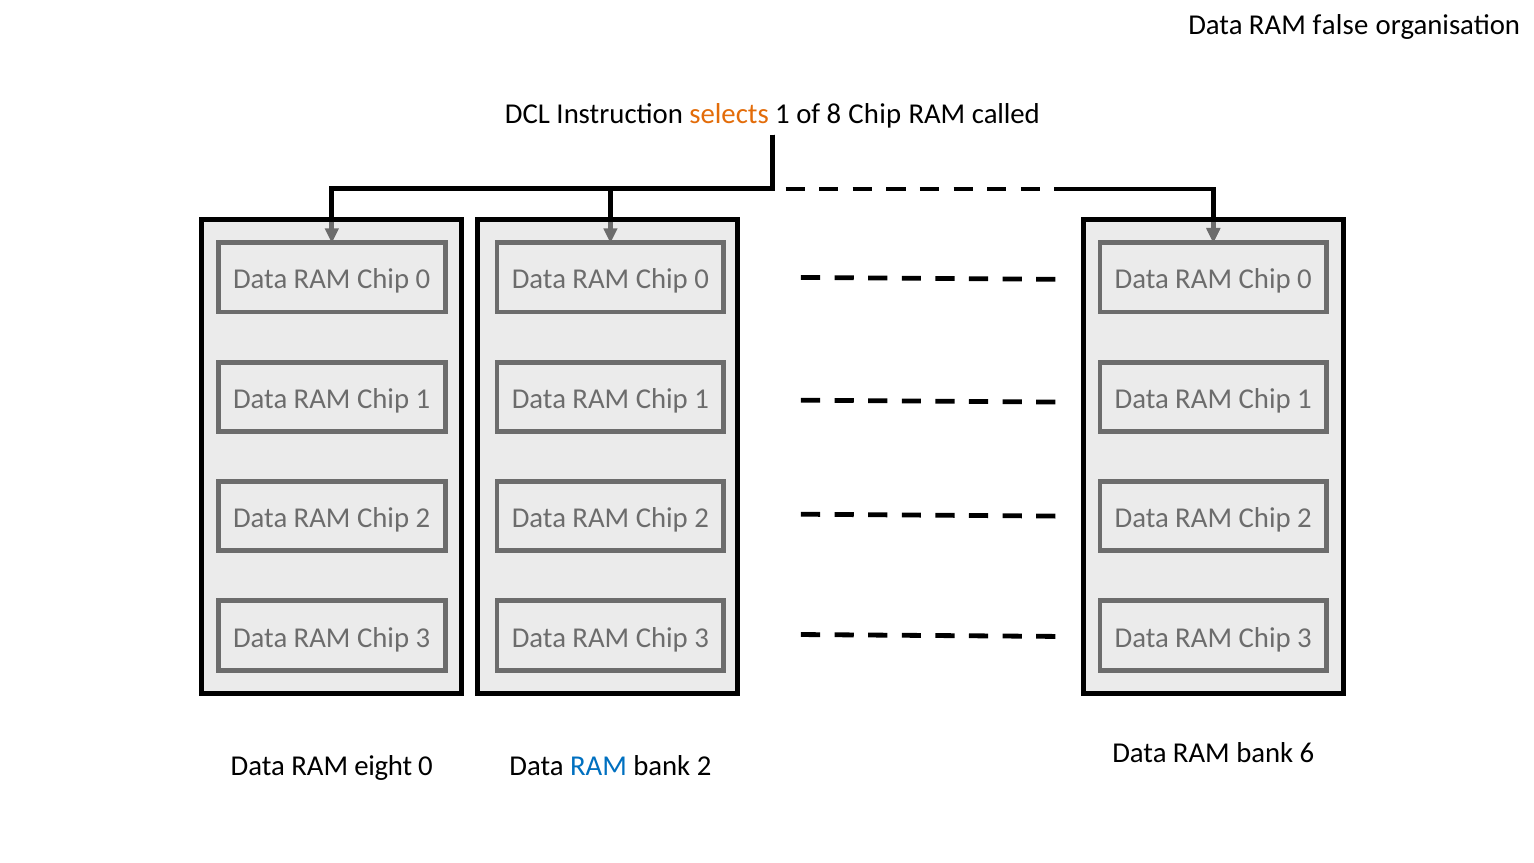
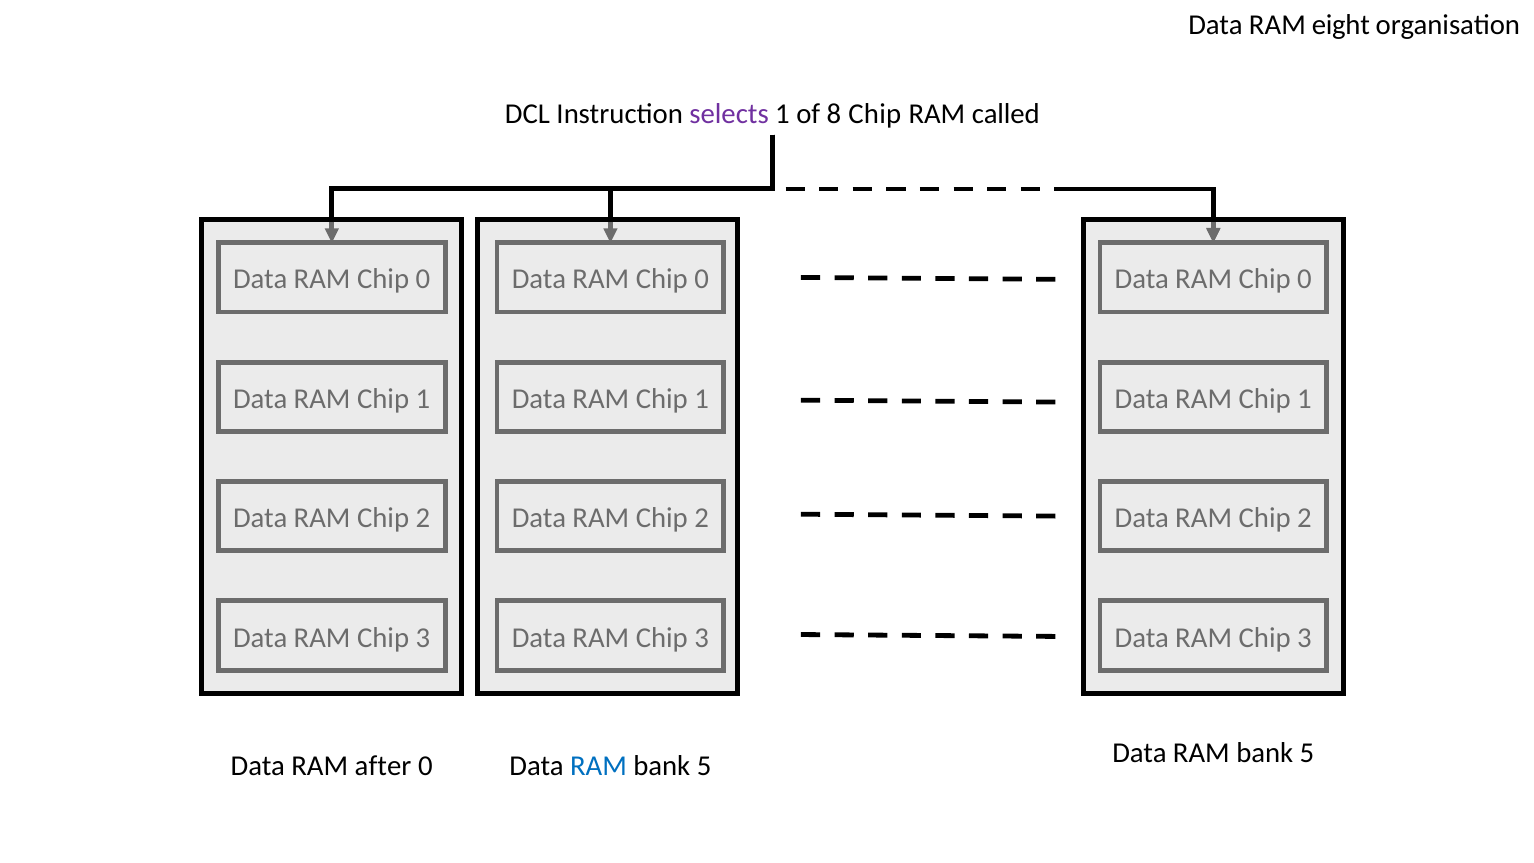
false: false -> eight
selects colour: orange -> purple
eight: eight -> after
2 at (704, 766): 2 -> 5
6 at (1307, 752): 6 -> 5
